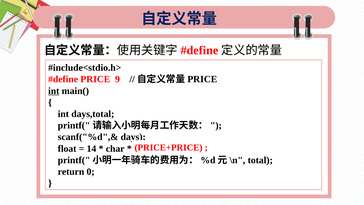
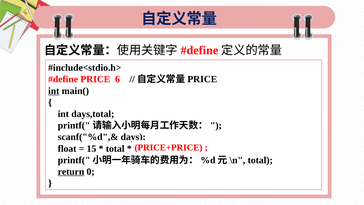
9: 9 -> 6
14: 14 -> 15
char at (115, 148): char -> total
return underline: none -> present
